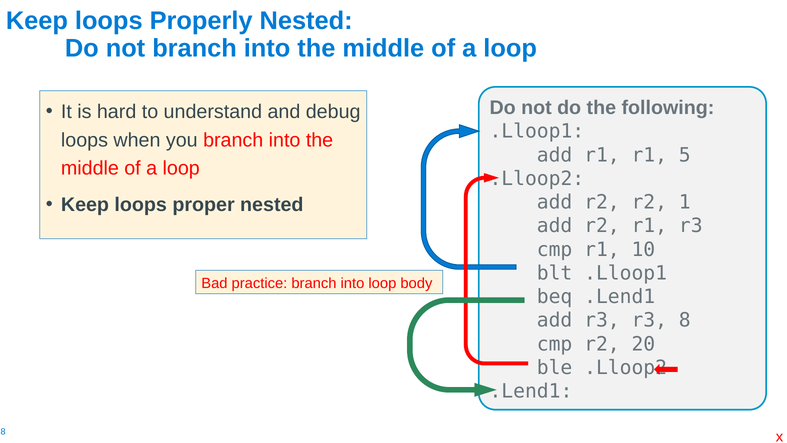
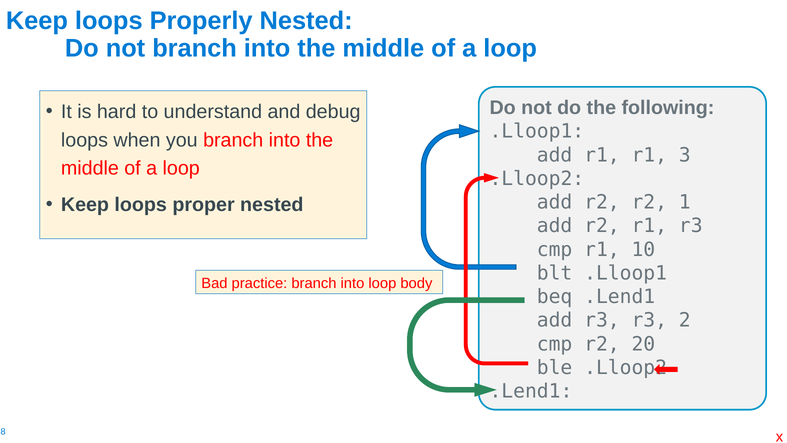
5: 5 -> 3
8: 8 -> 2
